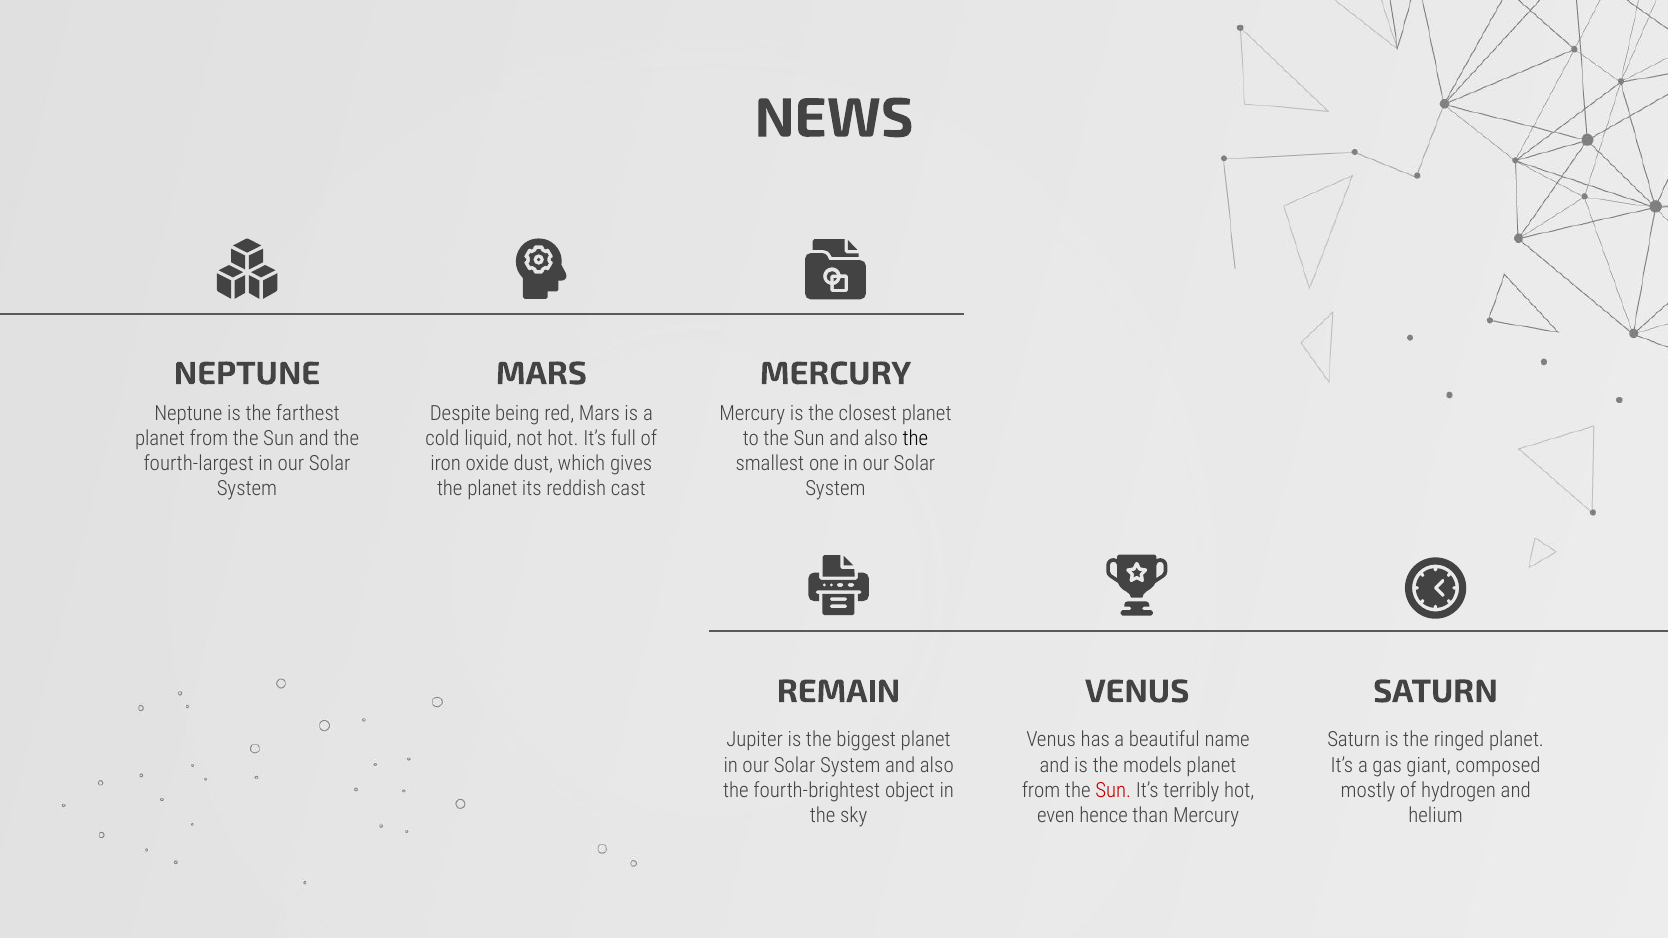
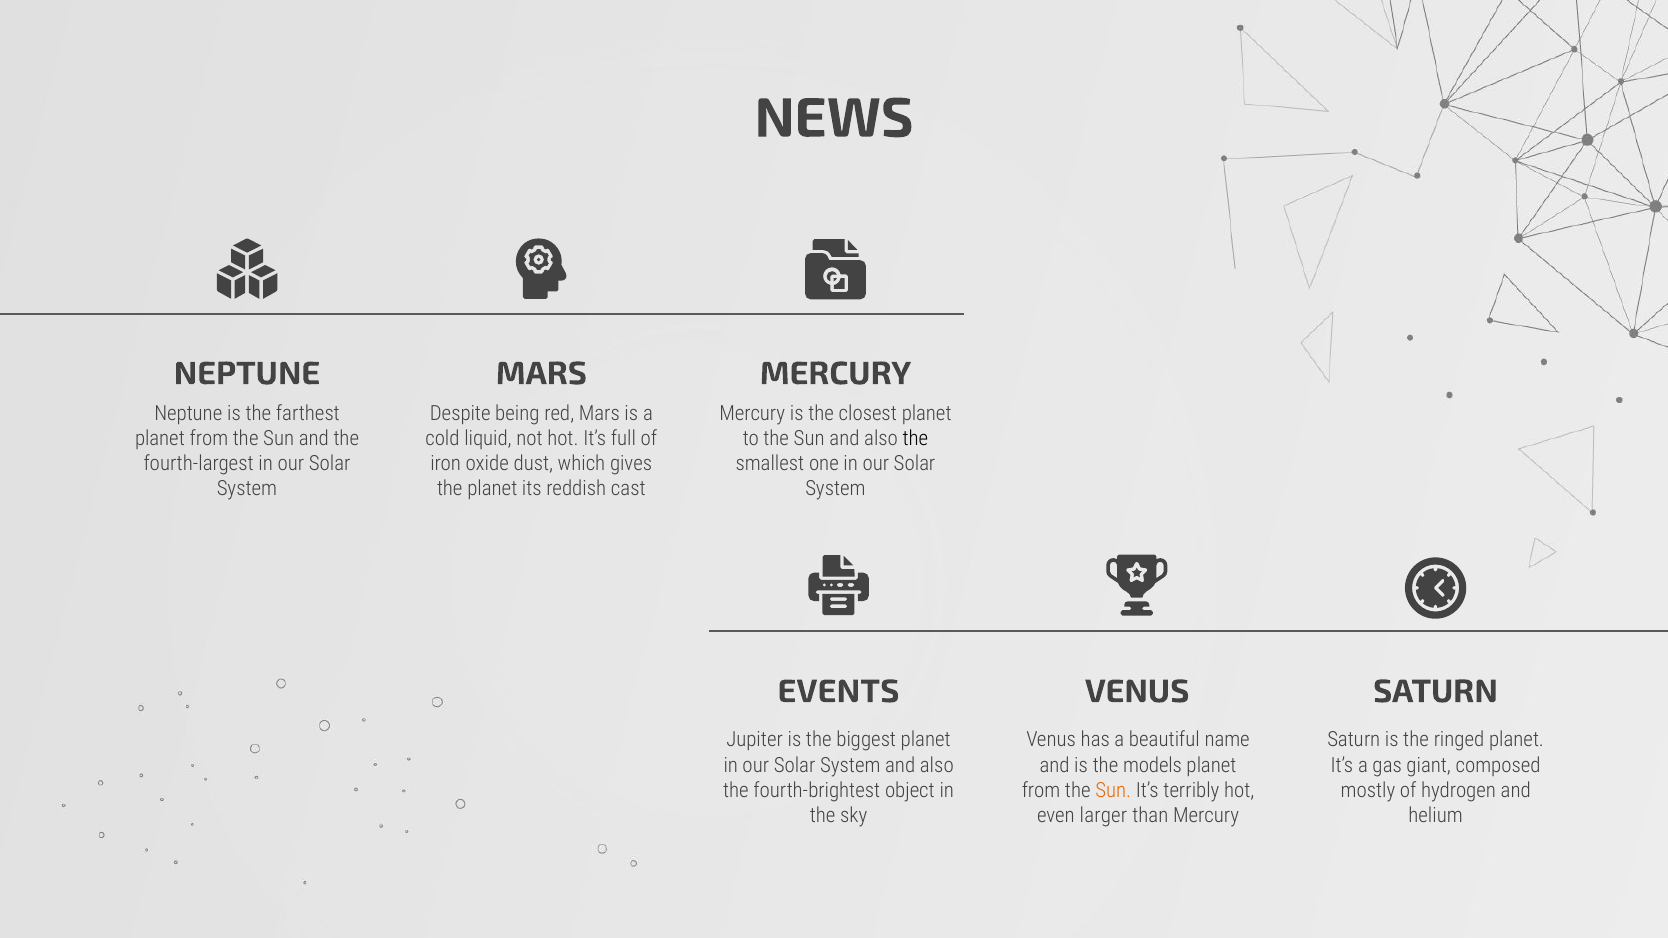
REMAIN: REMAIN -> EVENTS
Sun at (1113, 790) colour: red -> orange
hence: hence -> larger
